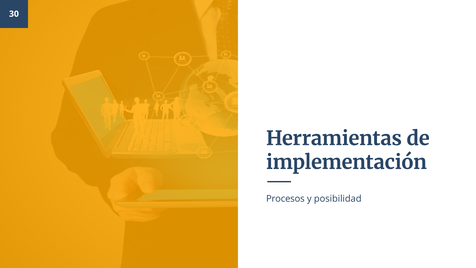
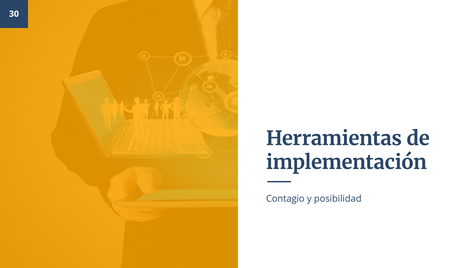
Procesos: Procesos -> Contagio
